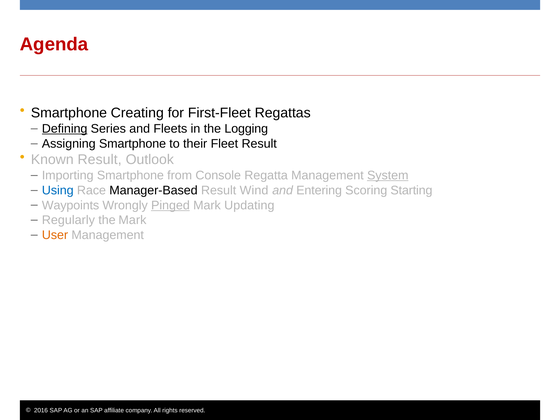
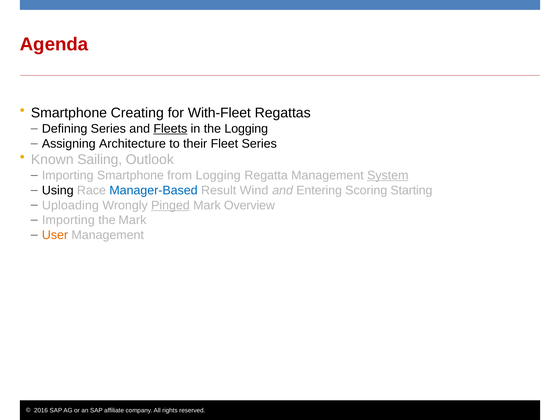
First-Fleet: First-Fleet -> With-Fleet
Defining underline: present -> none
Fleets underline: none -> present
Assigning Smartphone: Smartphone -> Architecture
Fleet Result: Result -> Series
Known Result: Result -> Sailing
from Console: Console -> Logging
Using colour: blue -> black
Manager-Based colour: black -> blue
Waypoints: Waypoints -> Uploading
Updating: Updating -> Overview
Regularly at (68, 220): Regularly -> Importing
